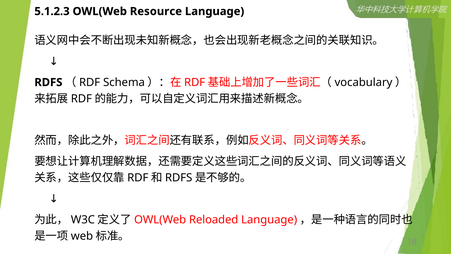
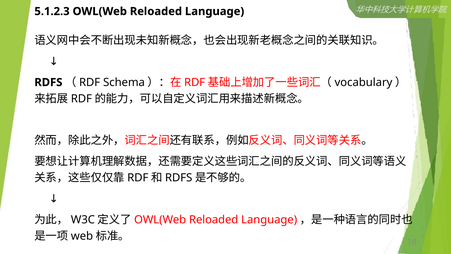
5.1.2.3 OWL(Web Resource: Resource -> Reloaded
